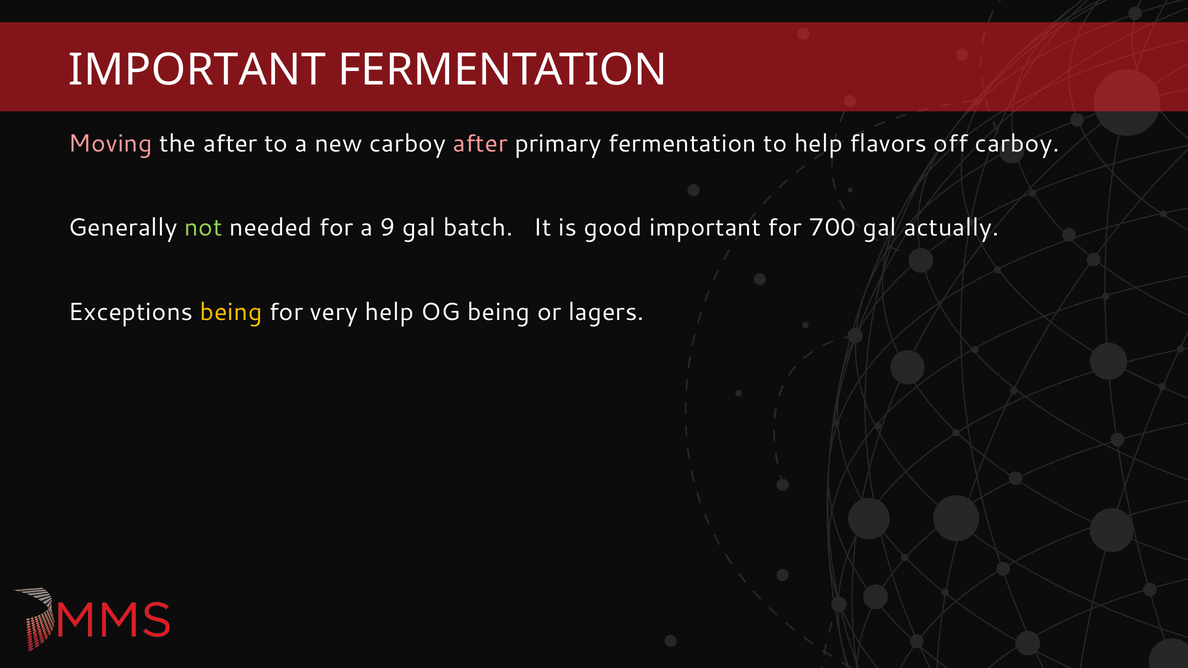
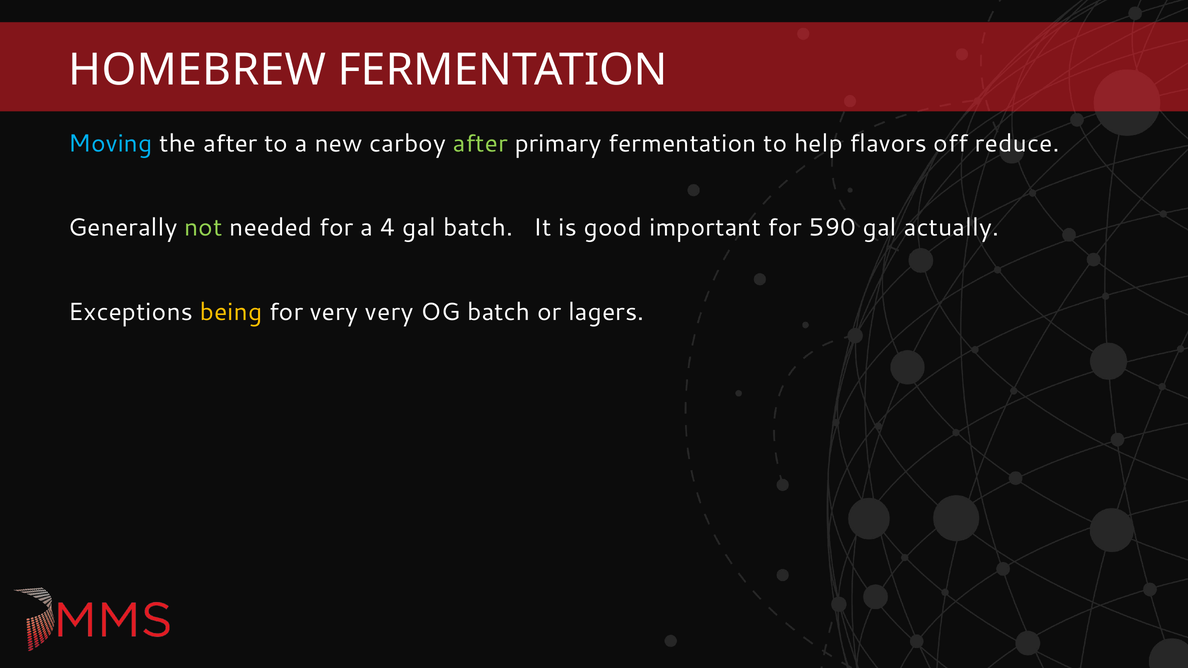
IMPORTANT at (197, 70): IMPORTANT -> HOMEBREW
Moving colour: pink -> light blue
after at (480, 144) colour: pink -> light green
off carboy: carboy -> reduce
9: 9 -> 4
700: 700 -> 590
very help: help -> very
OG being: being -> batch
